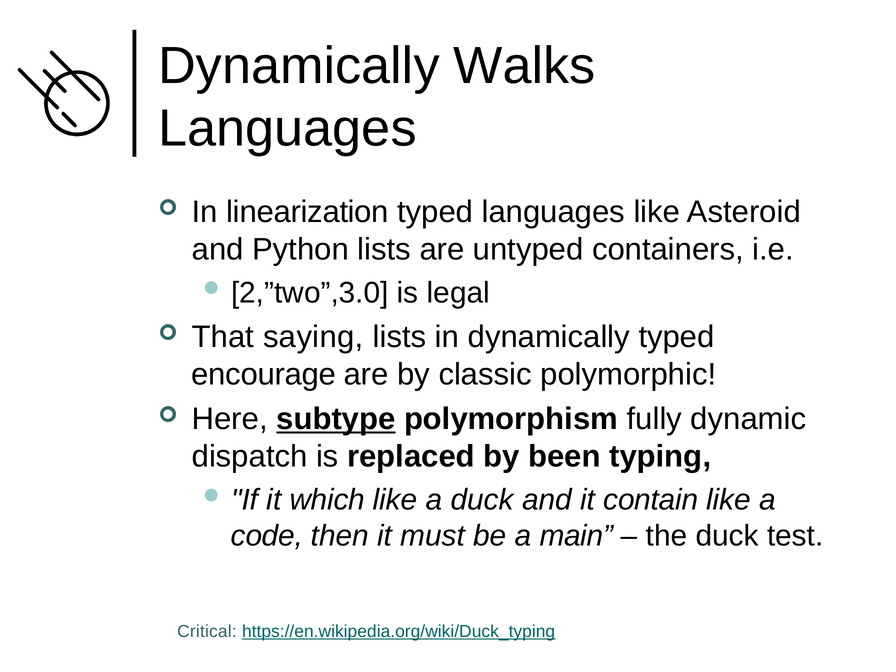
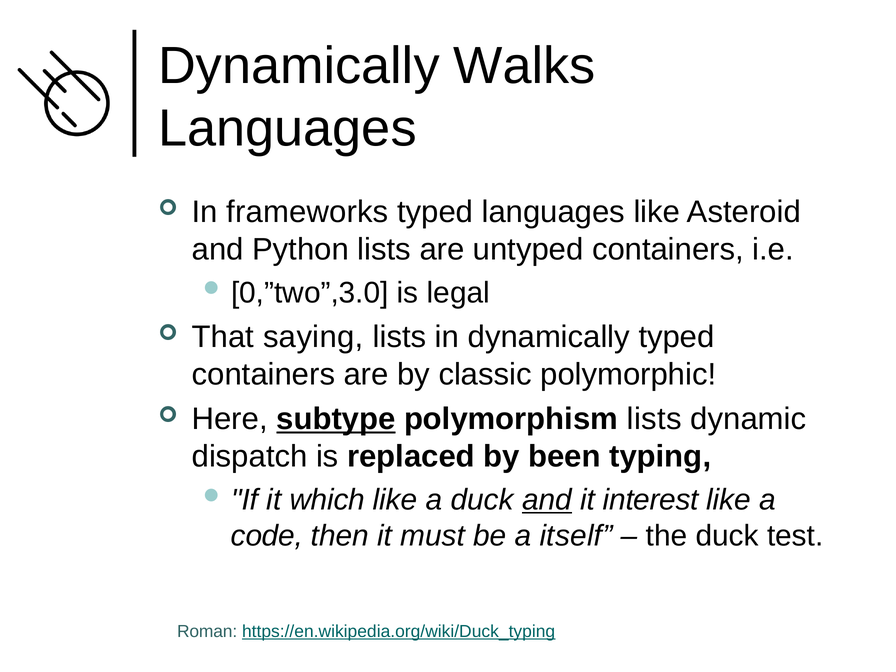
linearization: linearization -> frameworks
2,”two”,3.0: 2,”two”,3.0 -> 0,”two”,3.0
encourage at (264, 374): encourage -> containers
polymorphism fully: fully -> lists
and at (547, 500) underline: none -> present
contain: contain -> interest
main: main -> itself
Critical: Critical -> Roman
